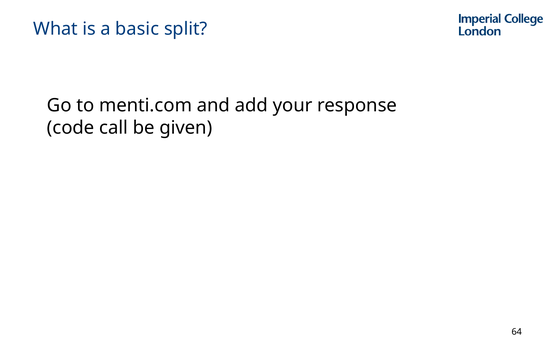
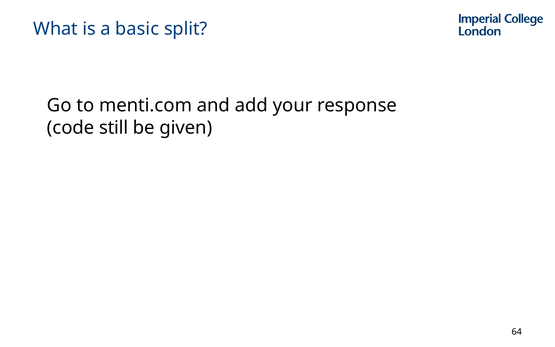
call: call -> still
